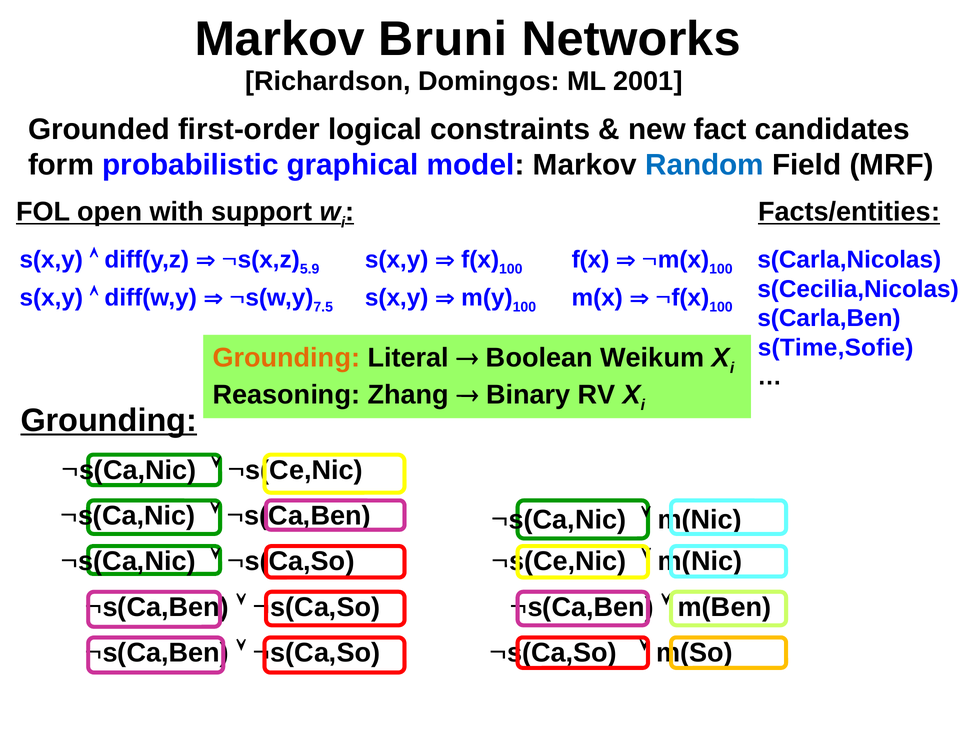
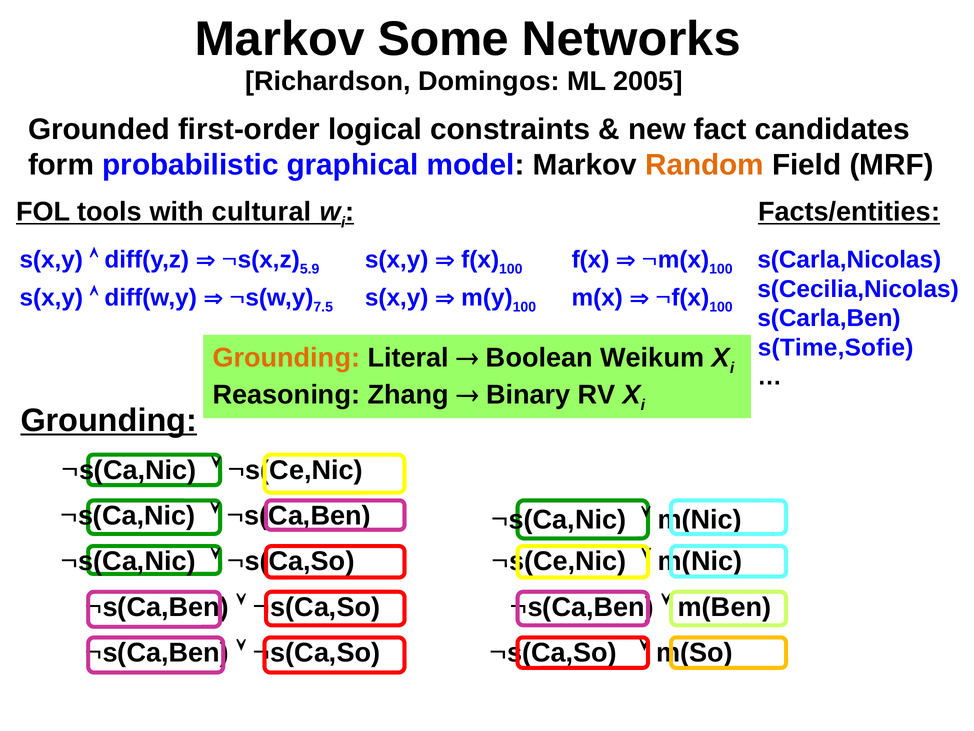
Bruni: Bruni -> Some
2001: 2001 -> 2005
Random colour: blue -> orange
open: open -> tools
support: support -> cultural
